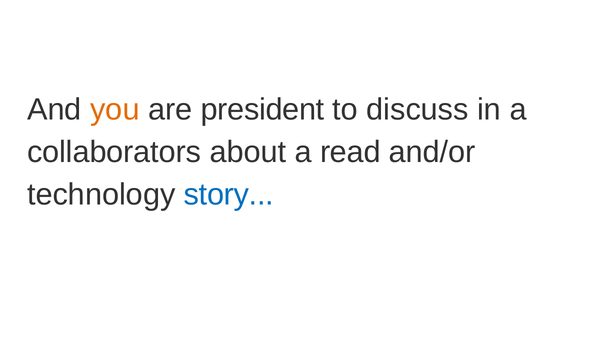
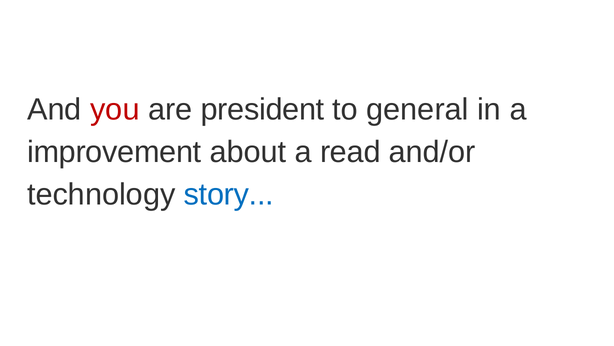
you colour: orange -> red
discuss: discuss -> general
collaborators: collaborators -> improvement
